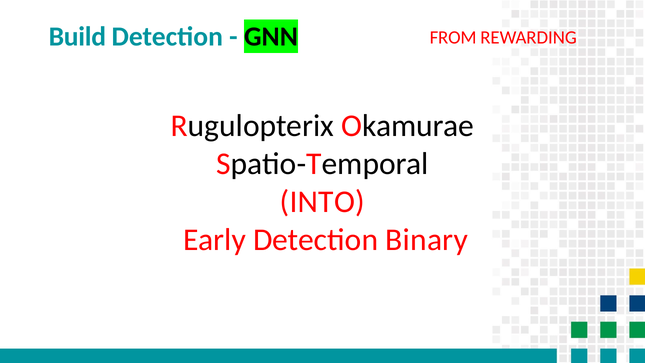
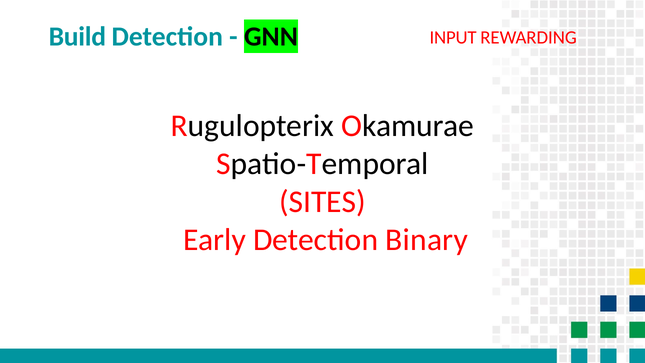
FROM: FROM -> INPUT
INTO: INTO -> SITES
